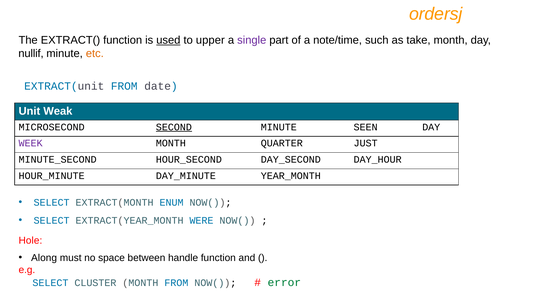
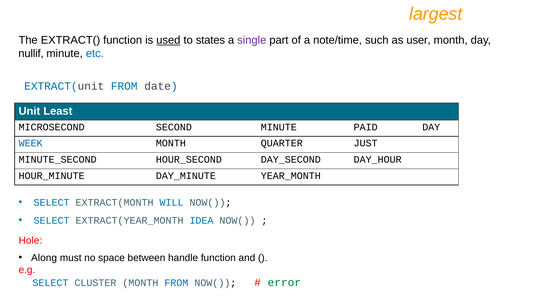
ordersj: ordersj -> largest
upper: upper -> states
take: take -> user
etc colour: orange -> blue
Weak: Weak -> Least
SECOND underline: present -> none
SEEN: SEEN -> PAID
WEEK colour: purple -> blue
ENUM: ENUM -> WILL
WERE: WERE -> IDEA
